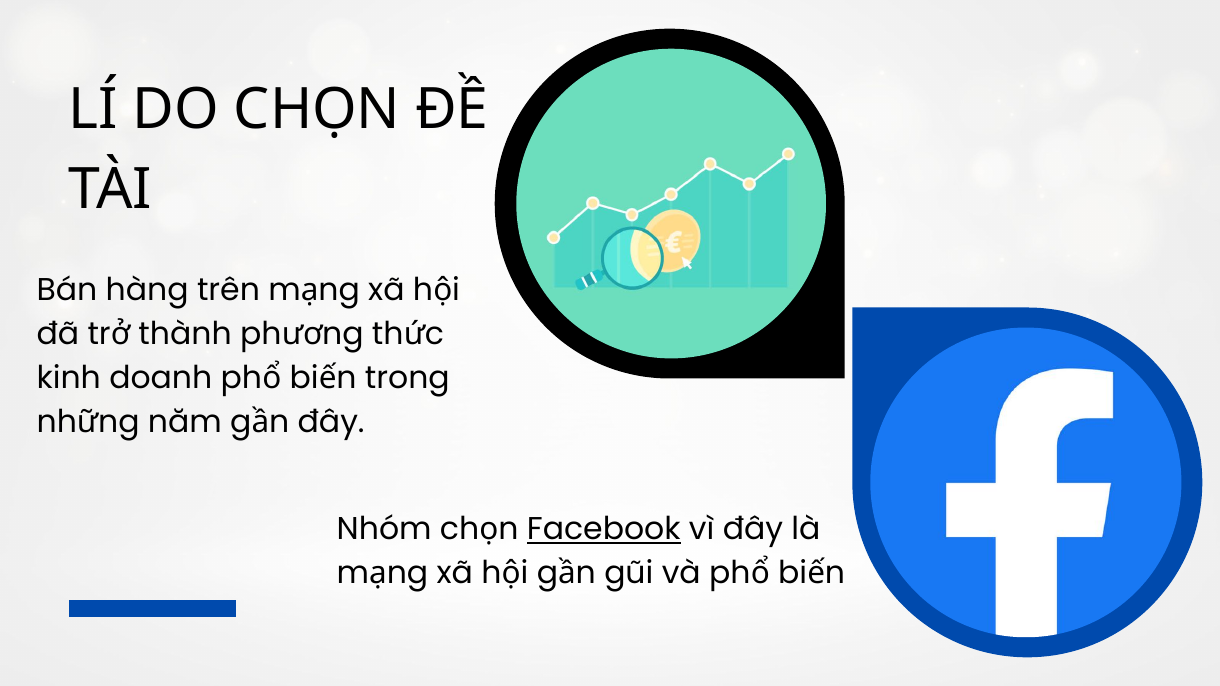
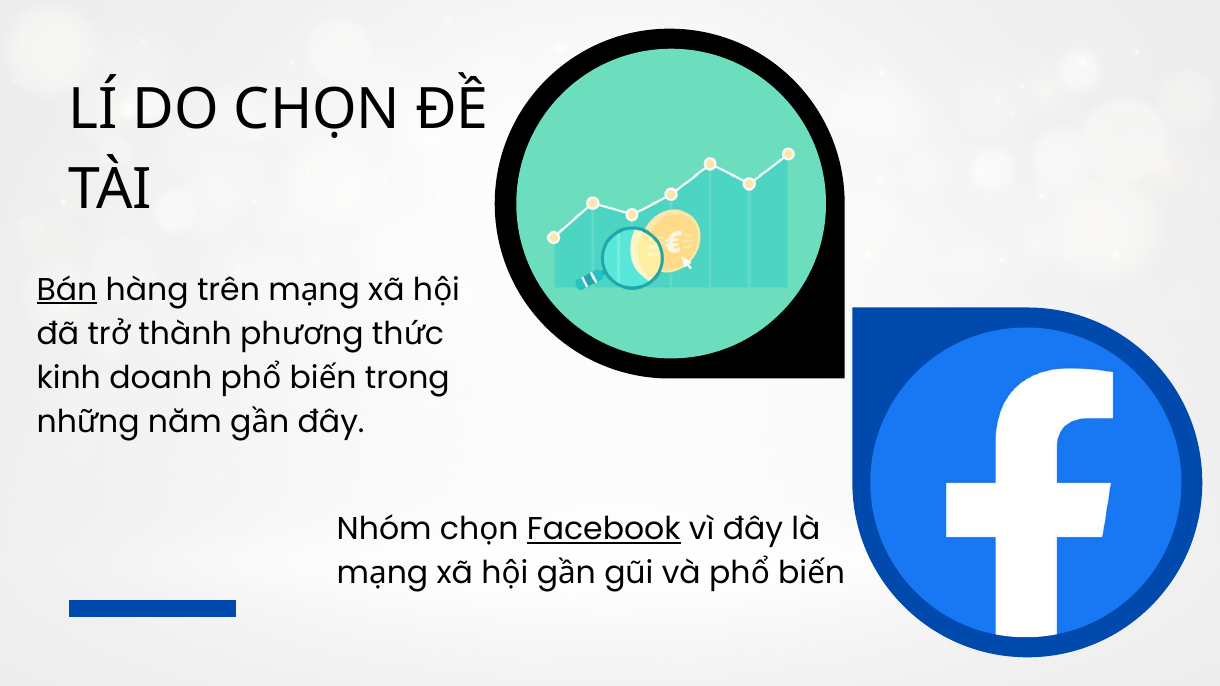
Bán underline: none -> present
